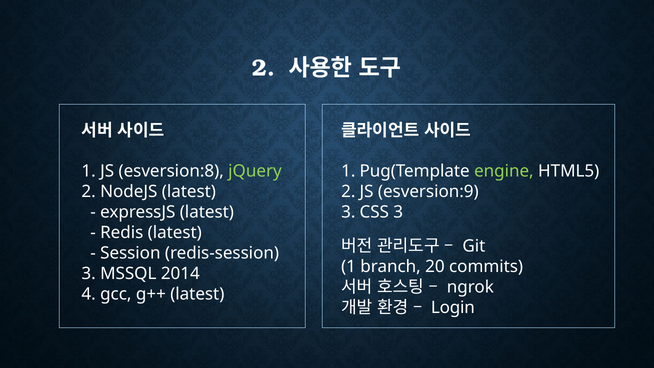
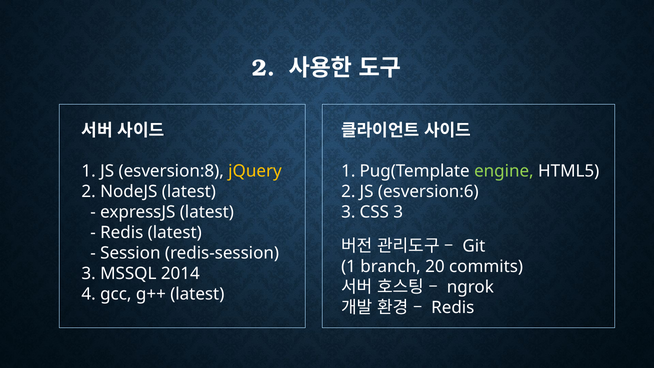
jQuery colour: light green -> yellow
esversion:9: esversion:9 -> esversion:6
Login at (453, 308): Login -> Redis
